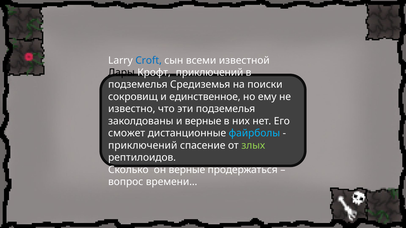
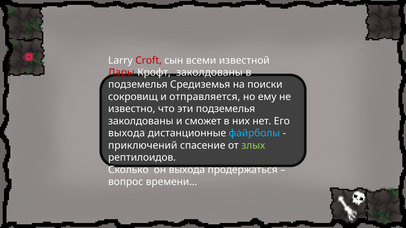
Croft colour: blue -> red
Лары colour: black -> red
Крофт приключений: приключений -> заколдованы
единственное: единственное -> отправляется
и верные: верные -> сможет
сможет at (127, 134): сможет -> выхода
он верные: верные -> выхода
